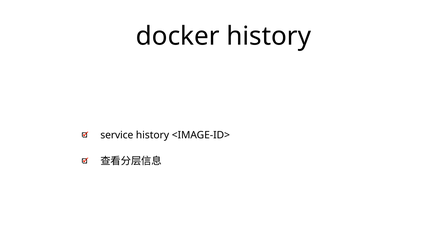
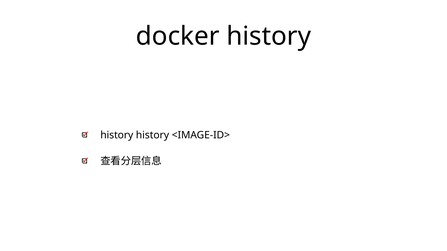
service at (117, 136): service -> history
